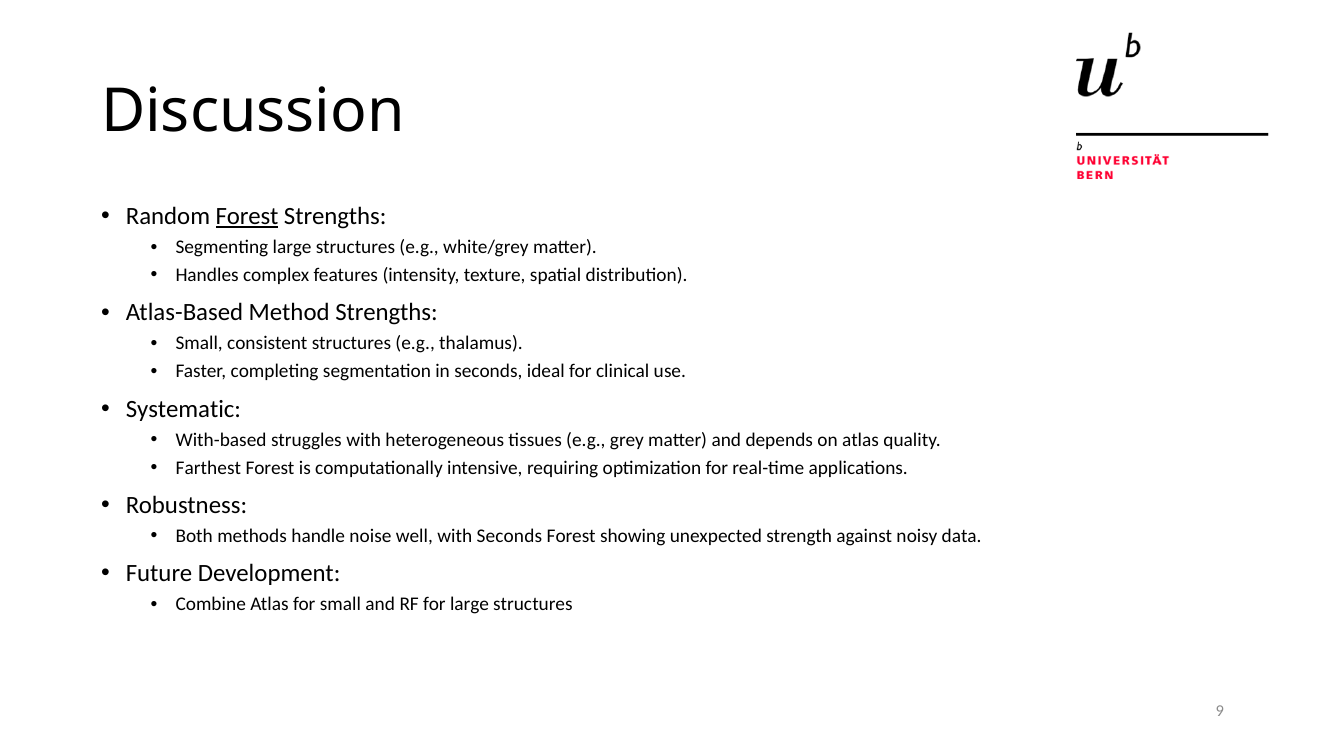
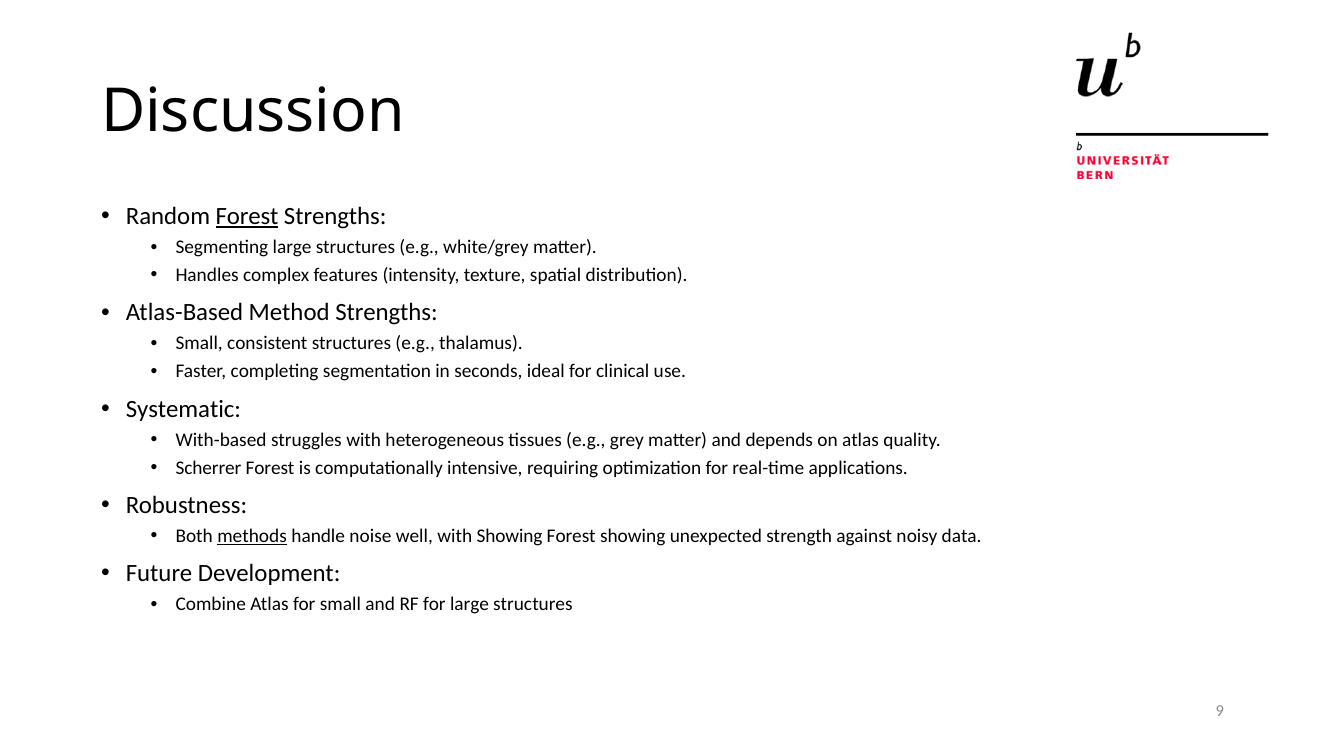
Farthest: Farthest -> Scherrer
methods underline: none -> present
with Seconds: Seconds -> Showing
